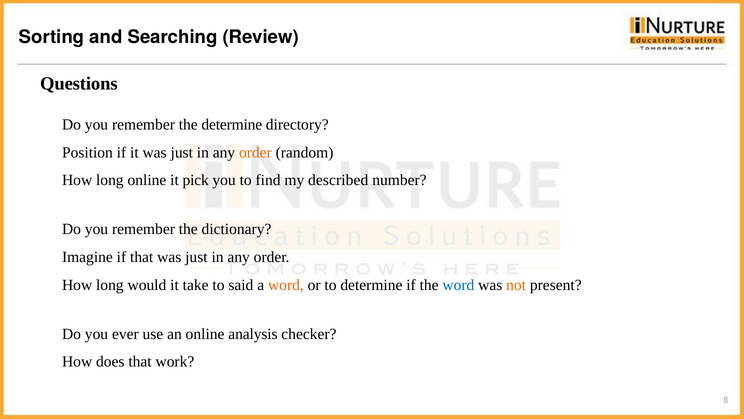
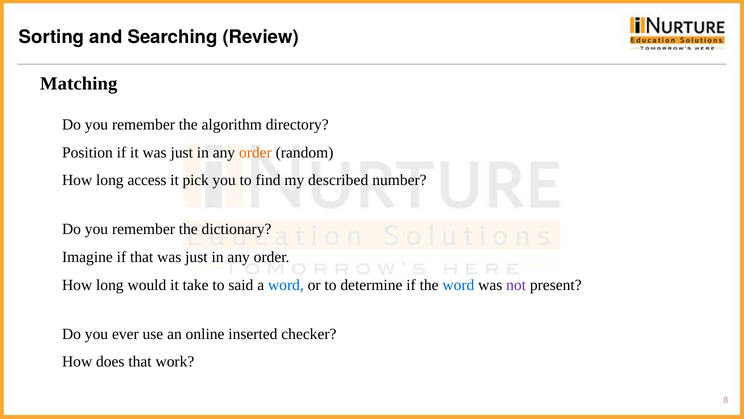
Questions: Questions -> Matching
the determine: determine -> algorithm
long online: online -> access
word at (286, 285) colour: orange -> blue
not colour: orange -> purple
analysis: analysis -> inserted
